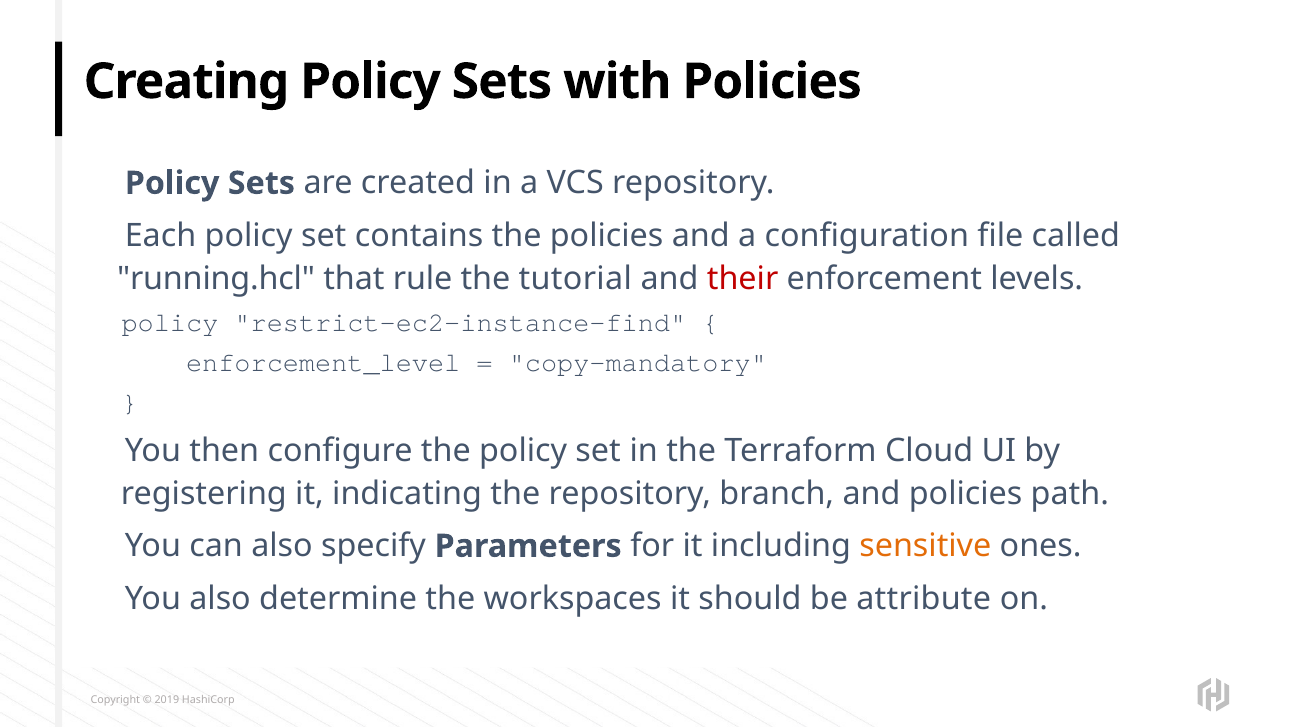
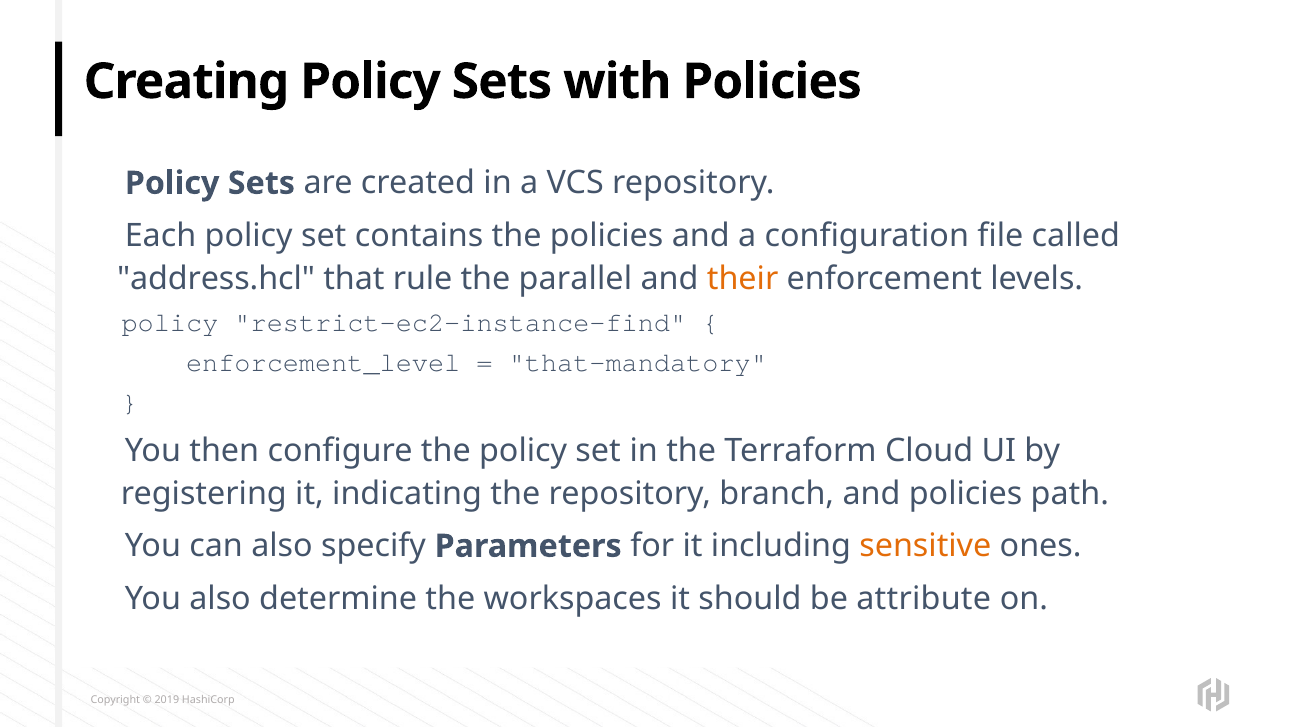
running.hcl: running.hcl -> address.hcl
tutorial: tutorial -> parallel
their colour: red -> orange
copy-mandatory: copy-mandatory -> that-mandatory
